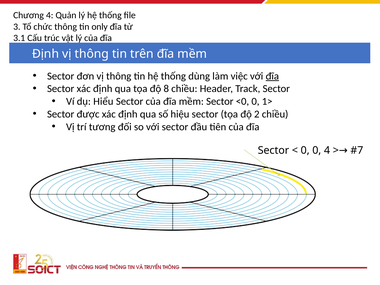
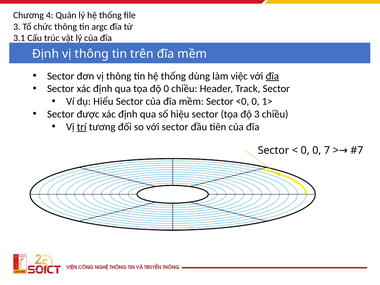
only: only -> argc
độ 8: 8 -> 0
độ 2: 2 -> 3
trí underline: none -> present
4 at (327, 150): 4 -> 7
